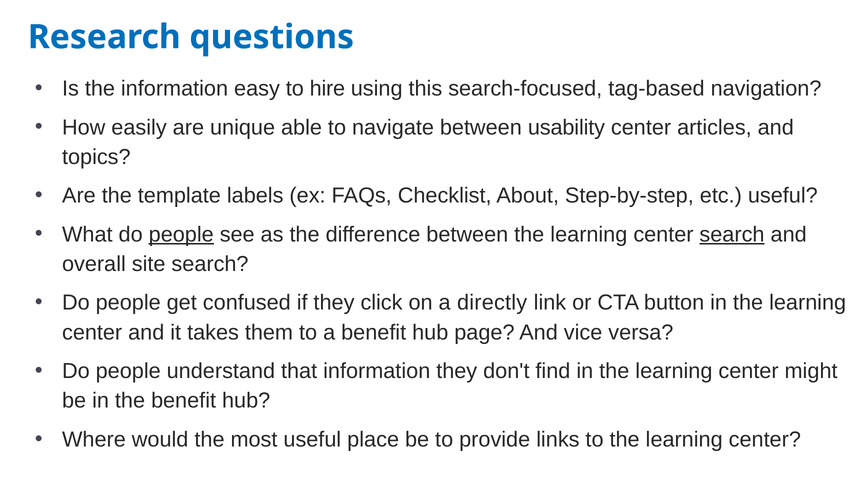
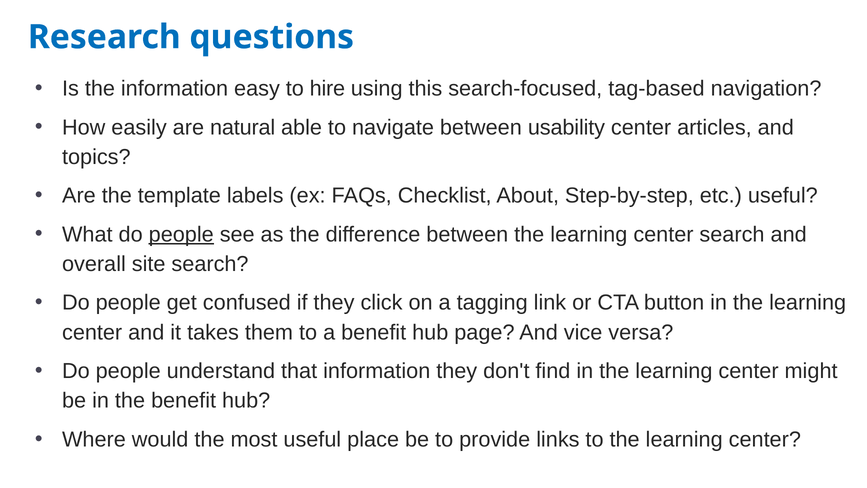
unique: unique -> natural
search at (732, 234) underline: present -> none
directly: directly -> tagging
